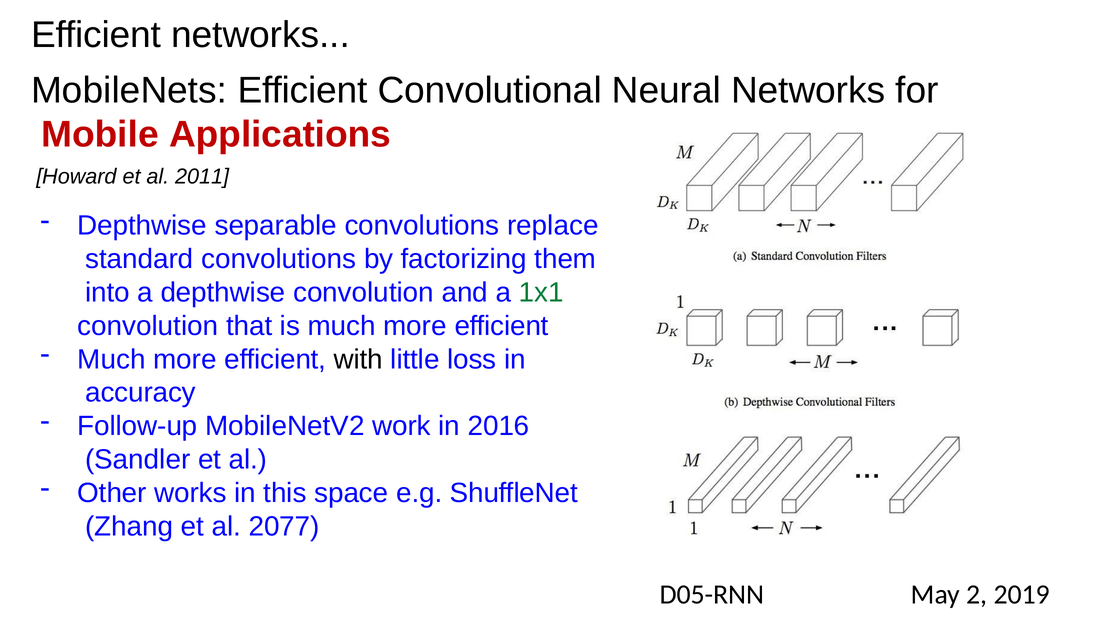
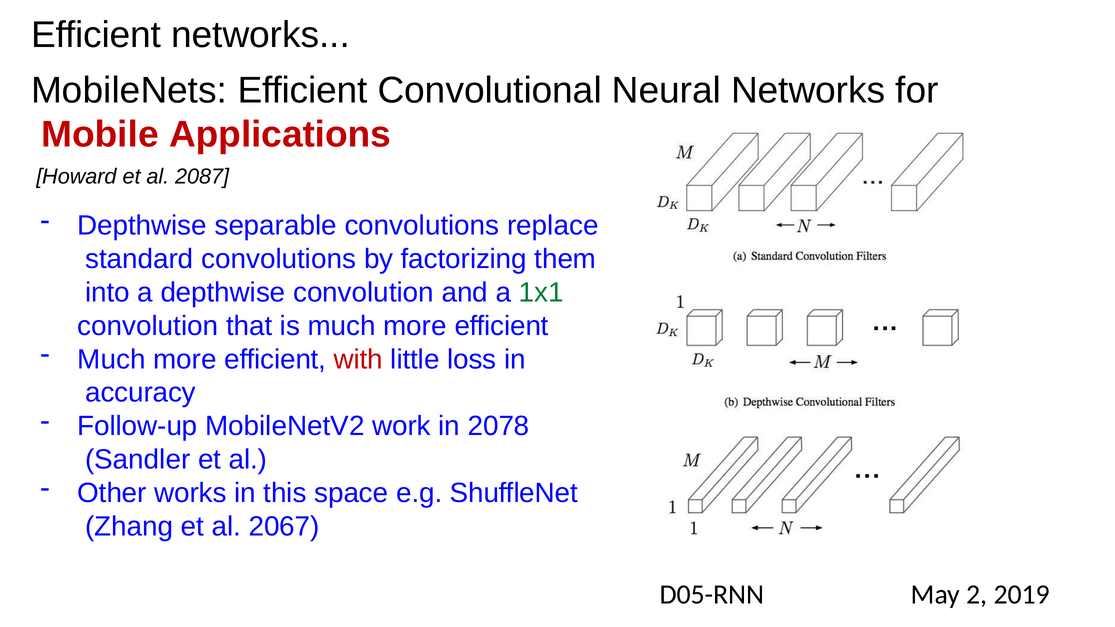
2011: 2011 -> 2087
with colour: black -> red
2016: 2016 -> 2078
2077: 2077 -> 2067
